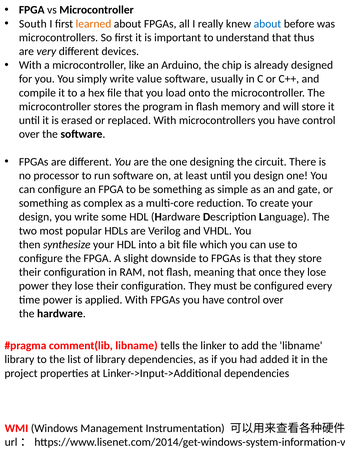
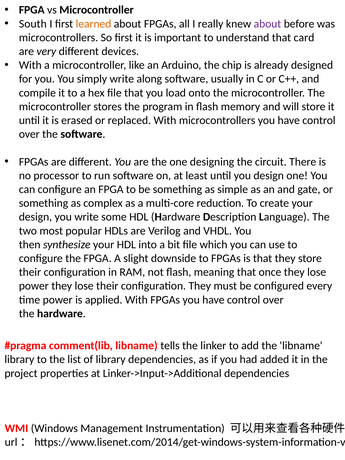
about at (267, 24) colour: blue -> purple
thus: thus -> card
value: value -> along
